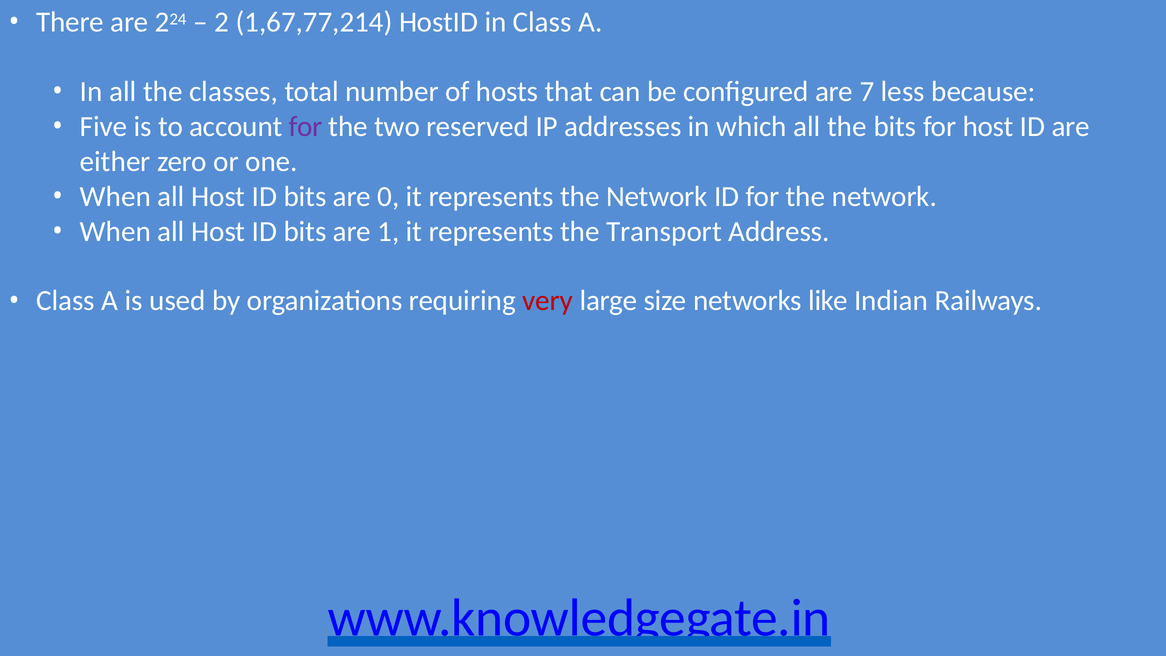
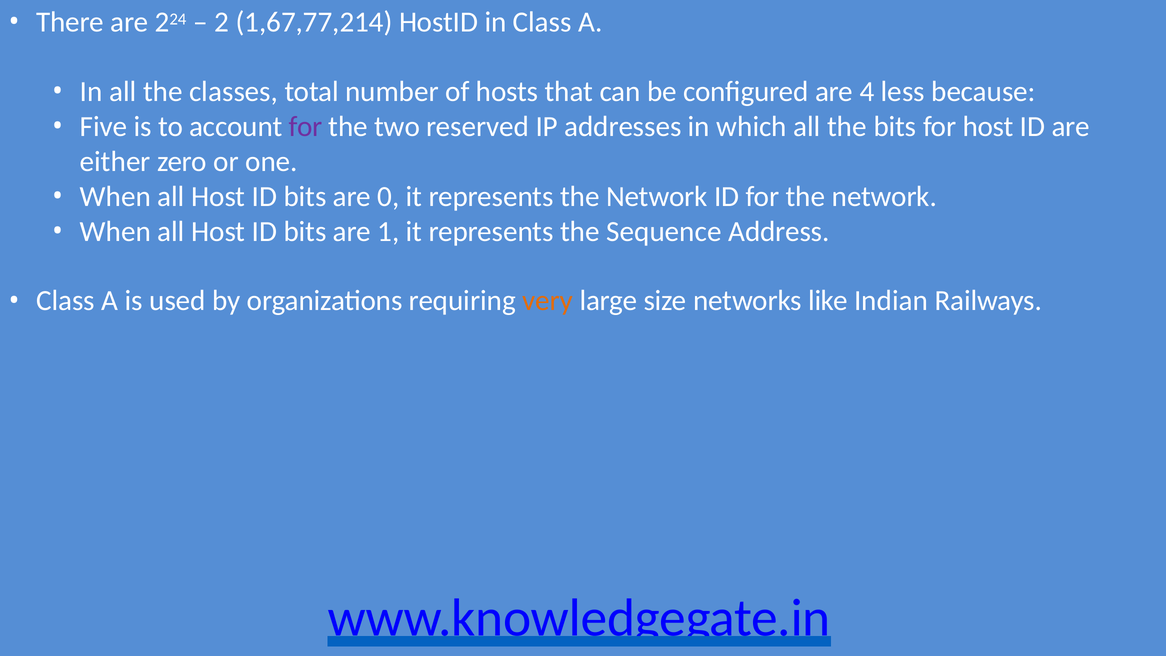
7: 7 -> 4
Transport: Transport -> Sequence
very colour: red -> orange
